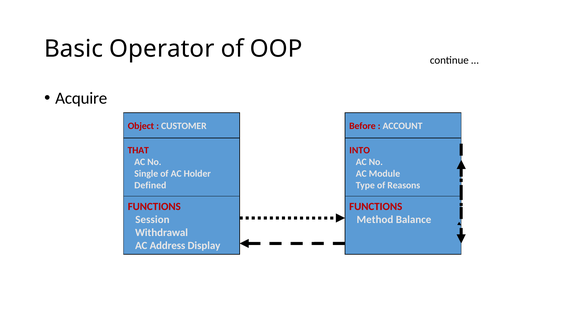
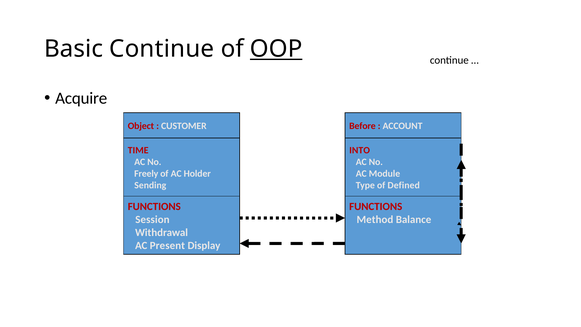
Basic Operator: Operator -> Continue
OOP underline: none -> present
THAT: THAT -> TIME
Single: Single -> Freely
Defined: Defined -> Sending
Reasons: Reasons -> Defined
Address: Address -> Present
